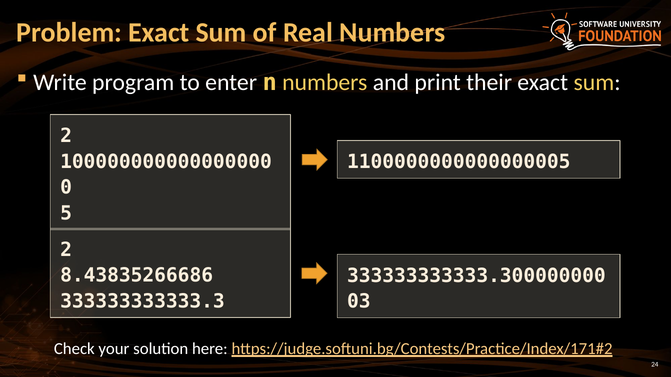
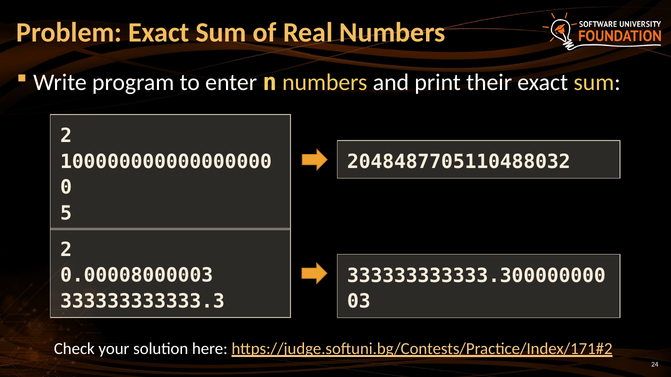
1100000000000000005: 1100000000000000005 -> 2048487705110488032
8.43835266686: 8.43835266686 -> 0.00008000003
